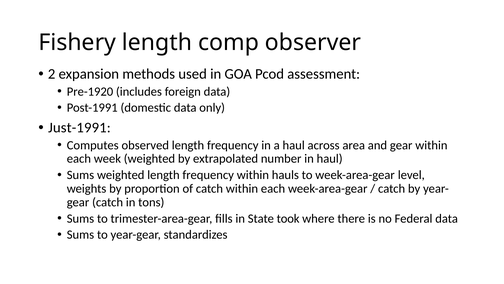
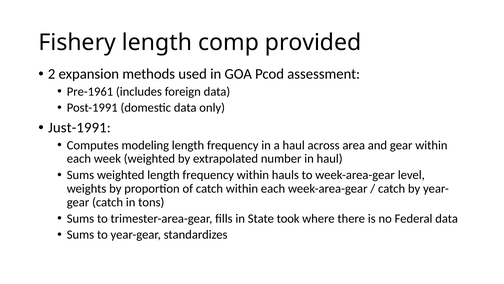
observer: observer -> provided
Pre-1920: Pre-1920 -> Pre-1961
observed: observed -> modeling
